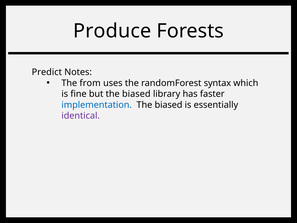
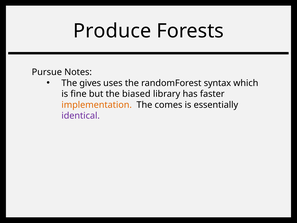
Predict: Predict -> Pursue
from: from -> gives
implementation colour: blue -> orange
biased at (169, 105): biased -> comes
